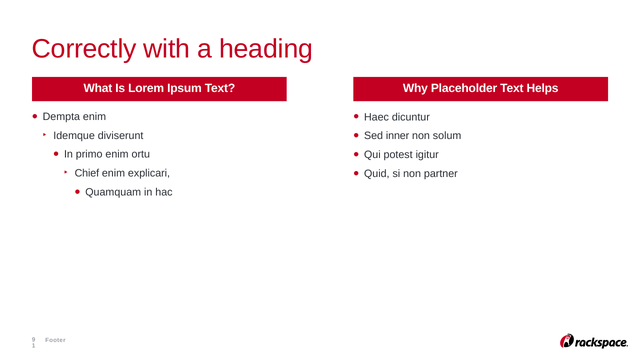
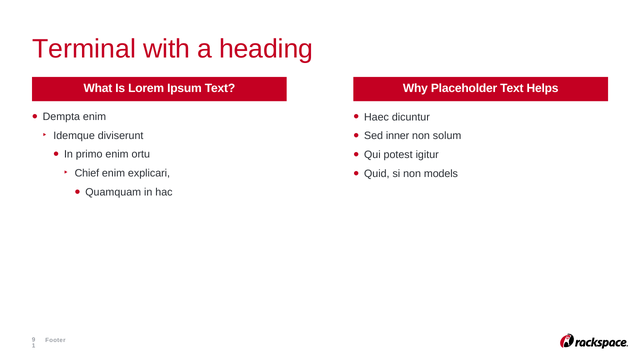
Correctly: Correctly -> Terminal
partner: partner -> models
